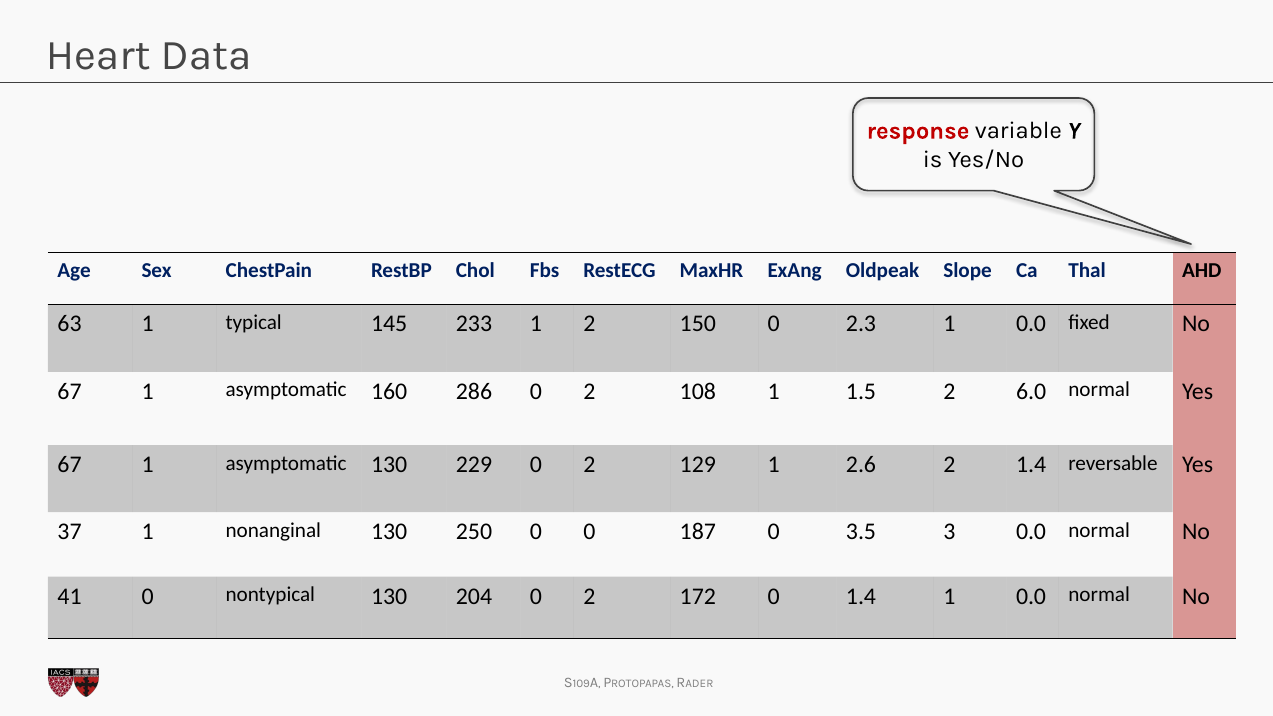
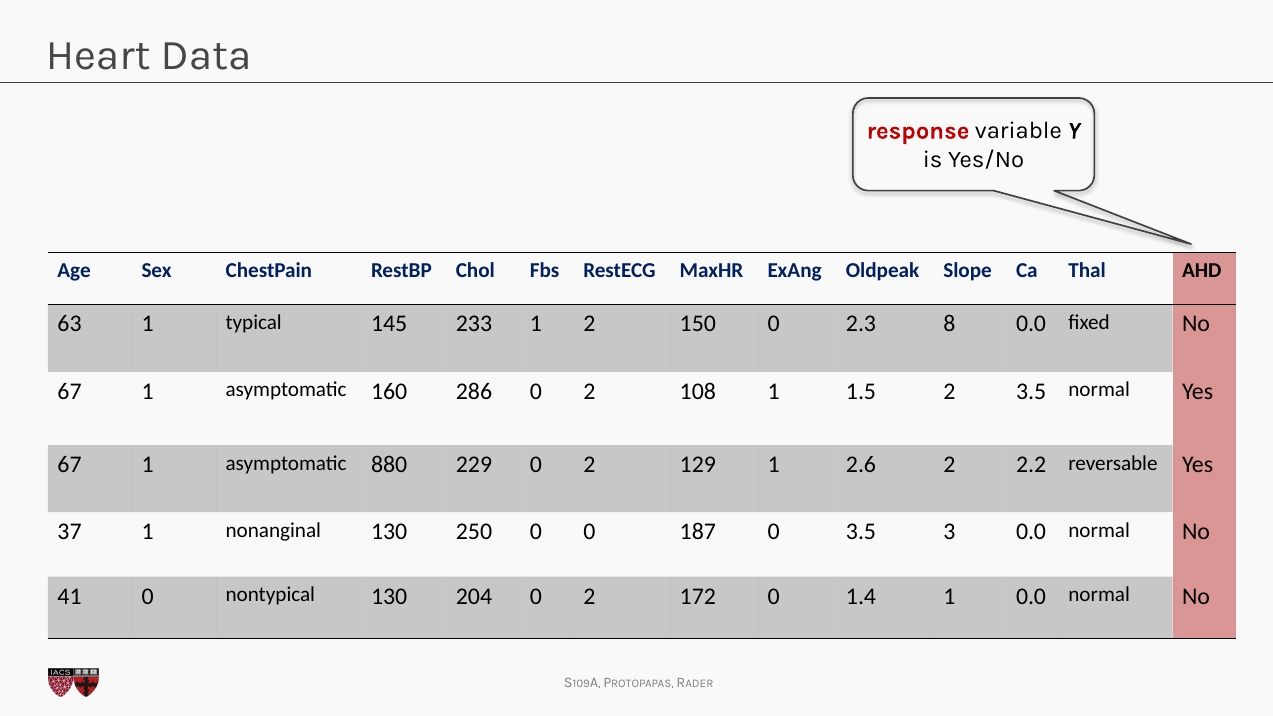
2.3 1: 1 -> 8
2 6.0: 6.0 -> 3.5
asymptomatic 130: 130 -> 880
2 1.4: 1.4 -> 2.2
